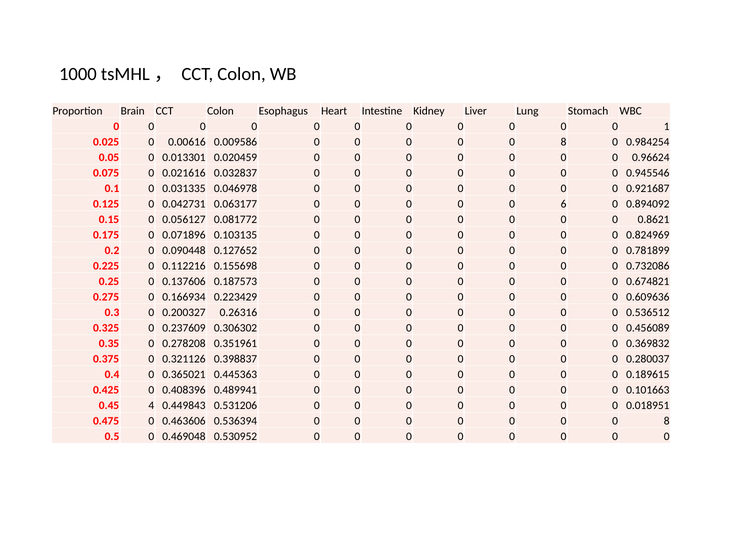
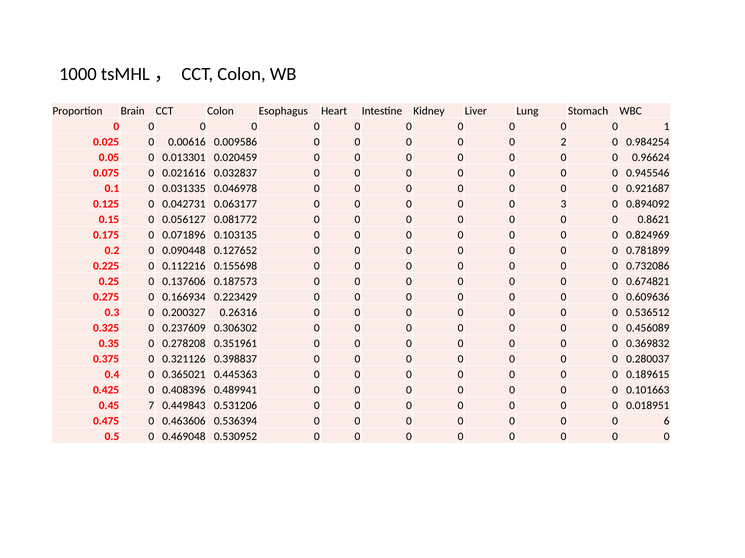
8 at (564, 142): 8 -> 2
6: 6 -> 3
4: 4 -> 7
8 at (667, 421): 8 -> 6
